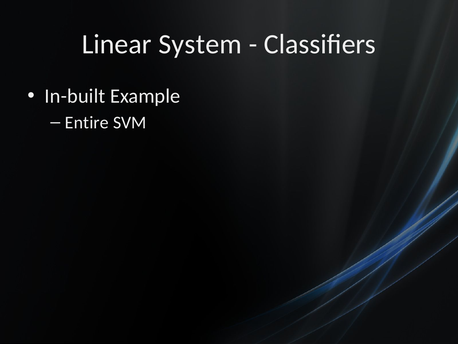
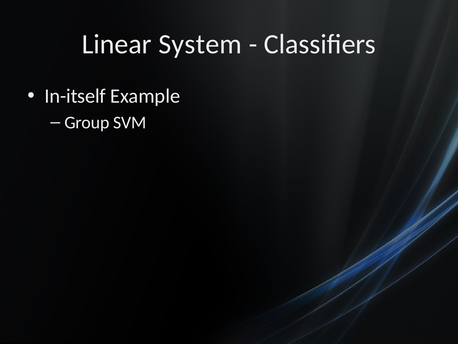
In-built: In-built -> In-itself
Entire: Entire -> Group
